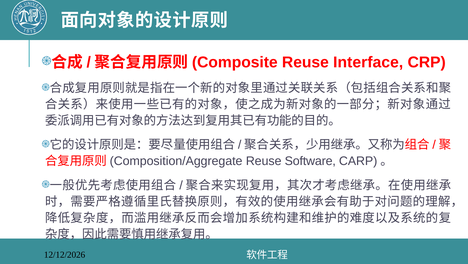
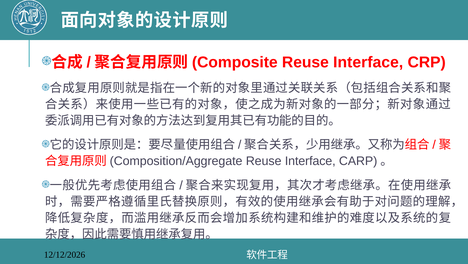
Software at (310, 161): Software -> Interface
